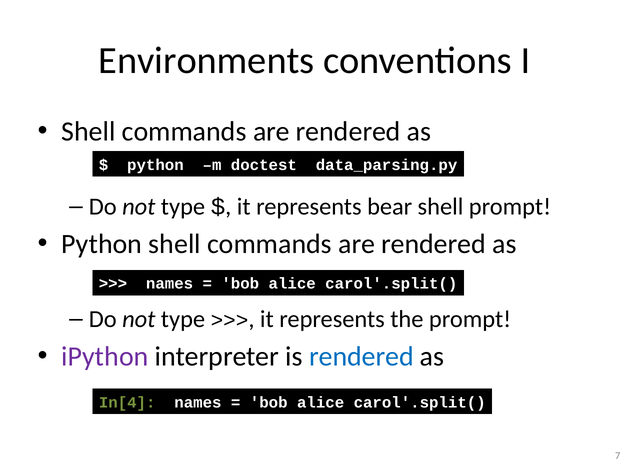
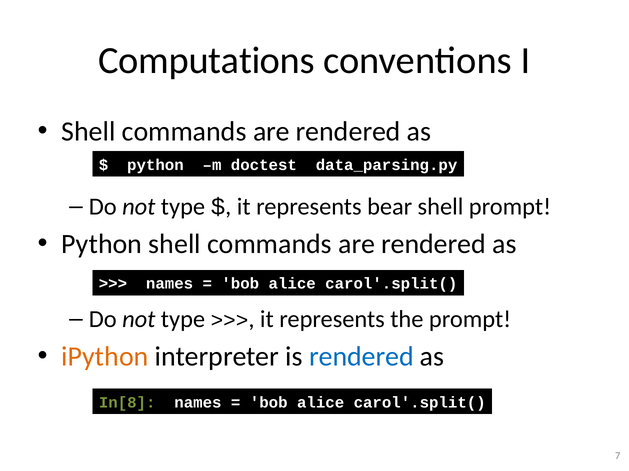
Environments: Environments -> Computations
iPython colour: purple -> orange
In[4: In[4 -> In[8
